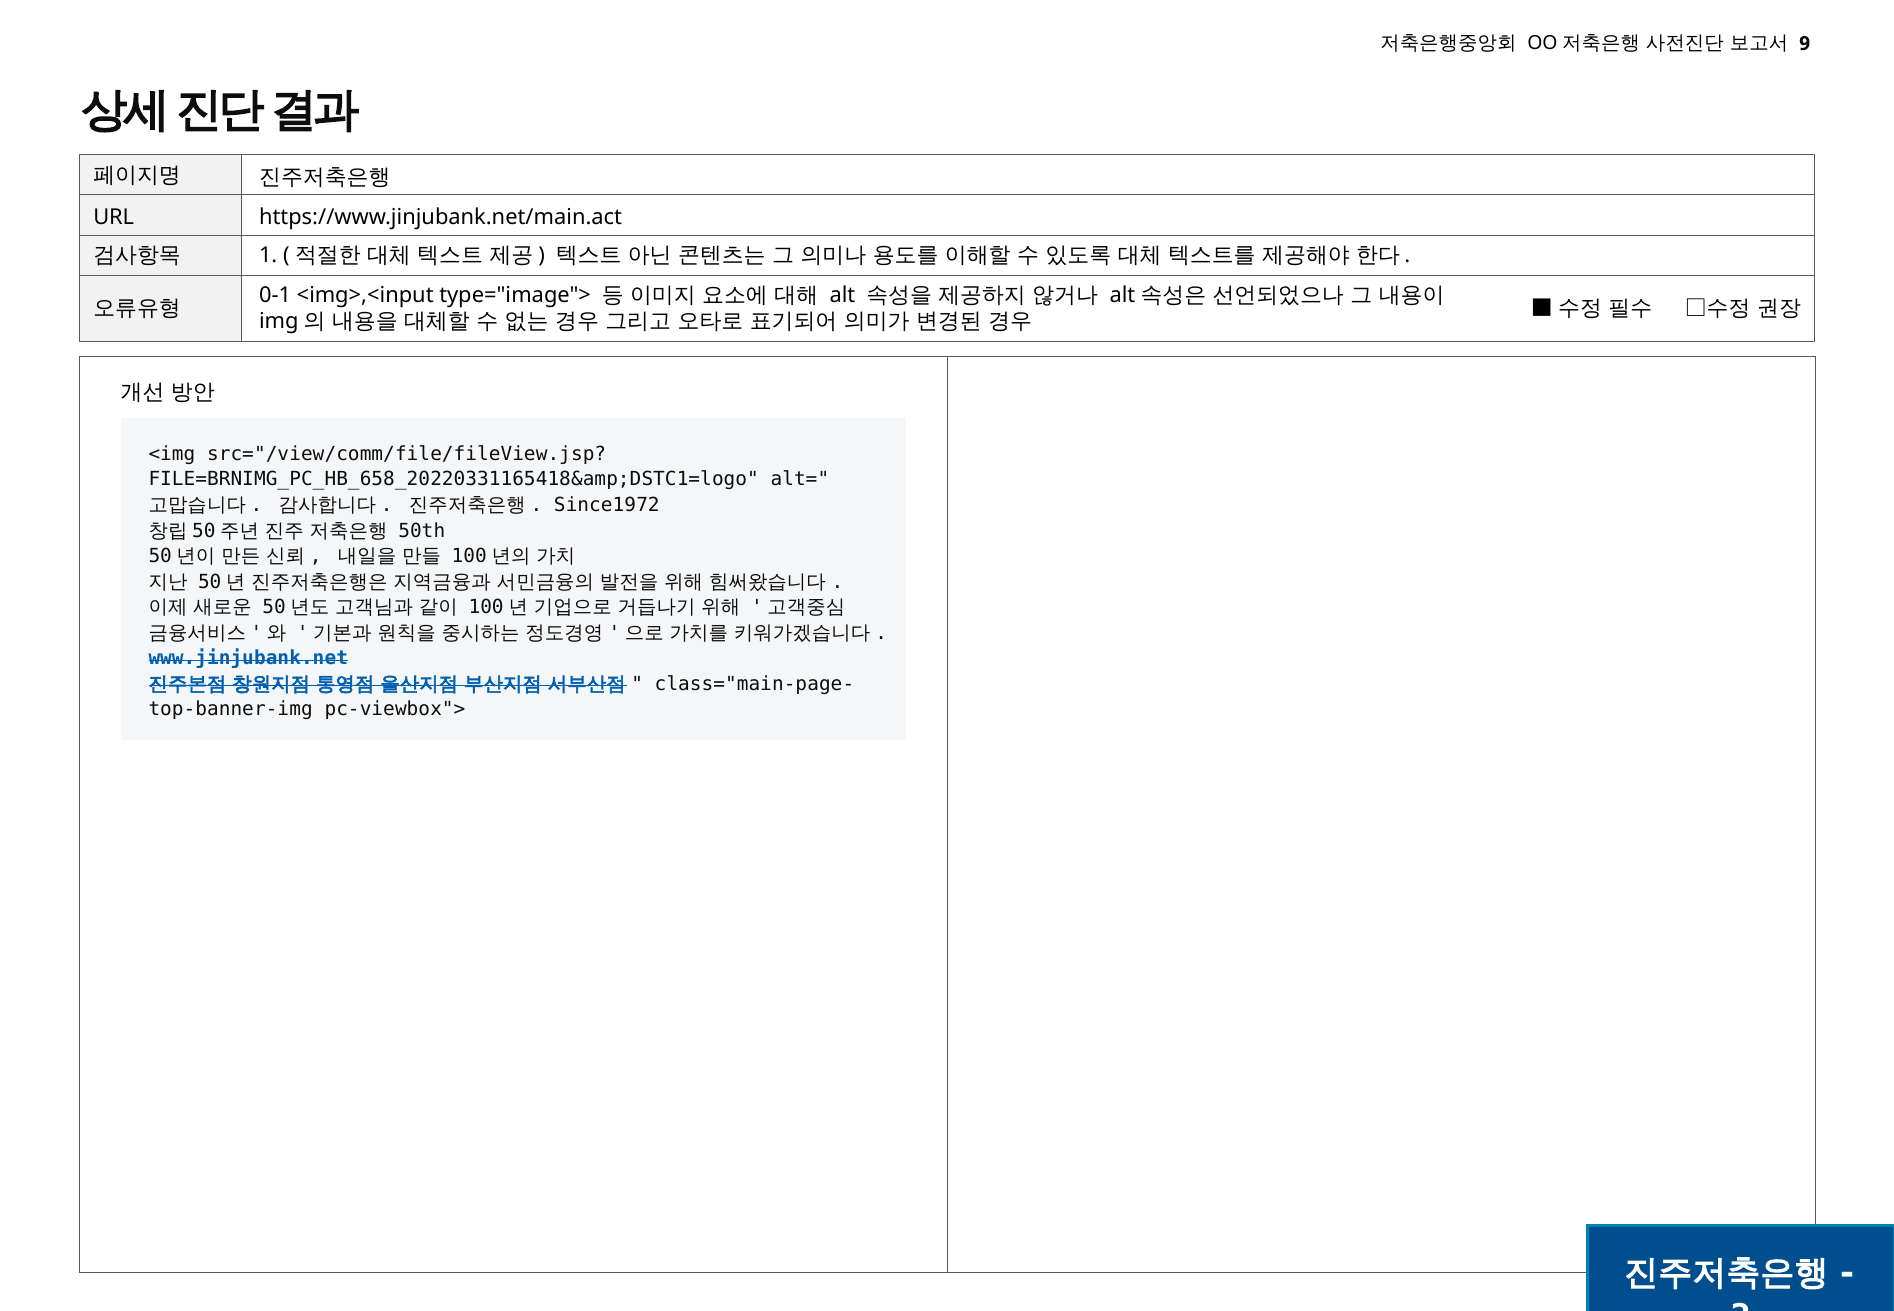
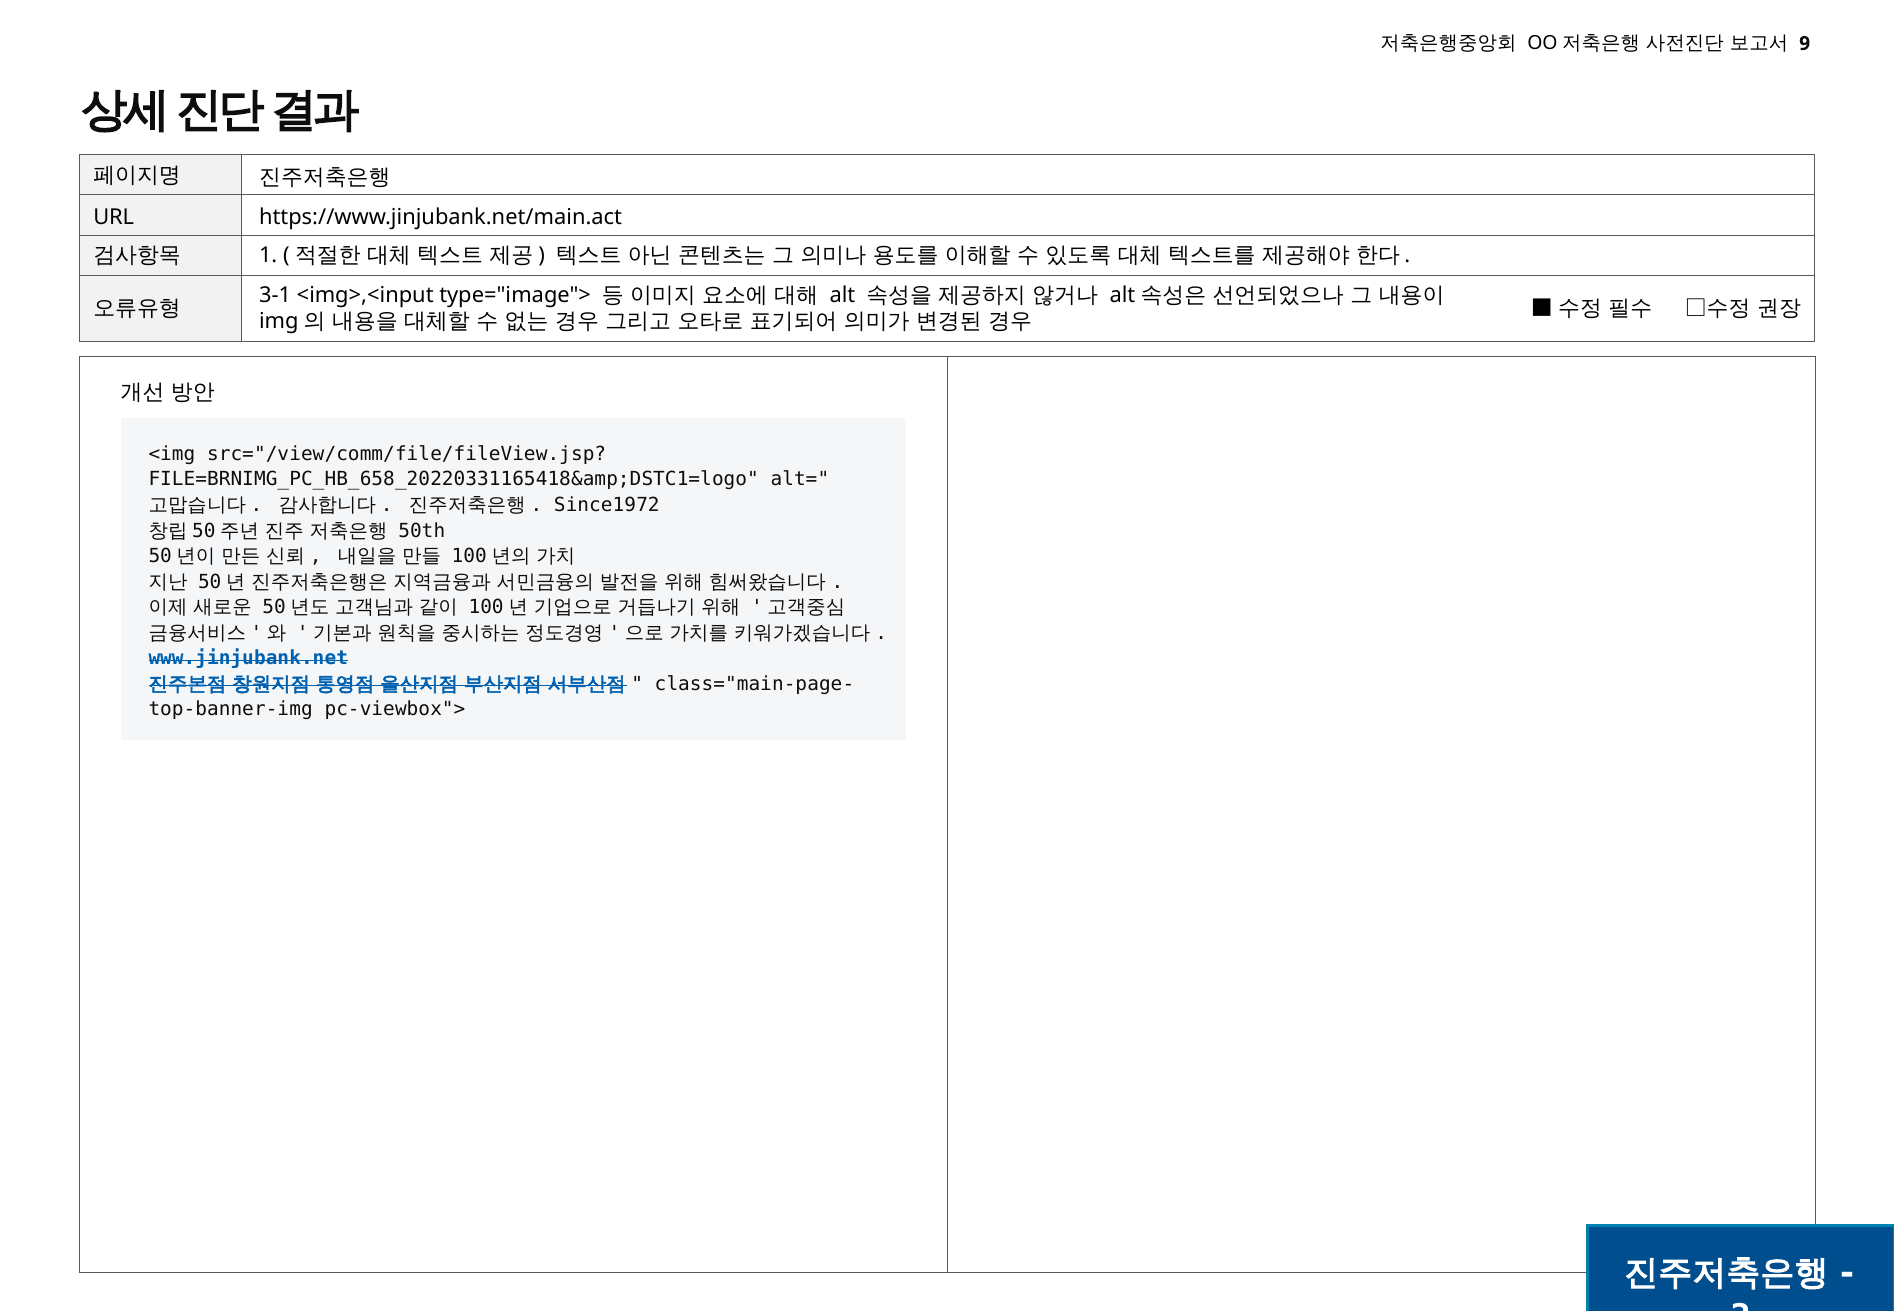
0-1: 0-1 -> 3-1
